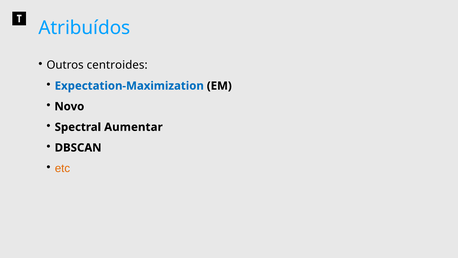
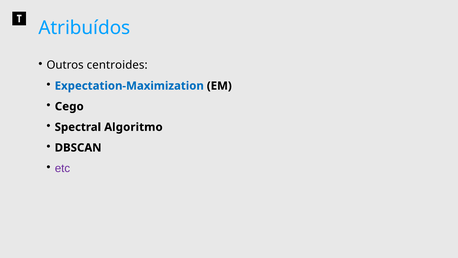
Novo: Novo -> Cego
Aumentar: Aumentar -> Algoritmo
etc colour: orange -> purple
